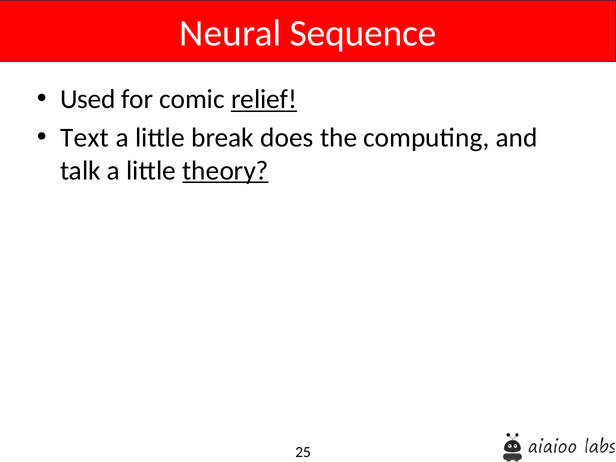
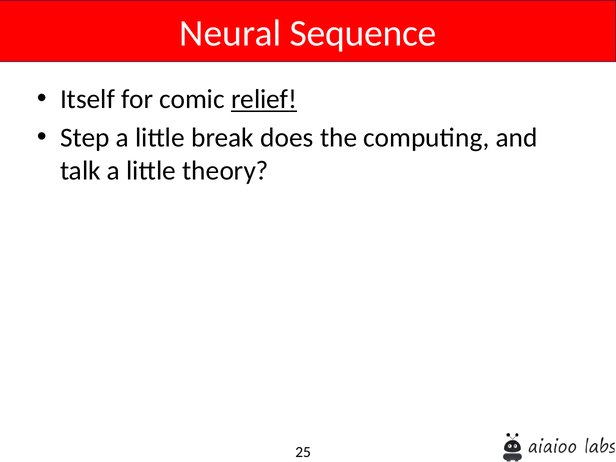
Used: Used -> Itself
Text: Text -> Step
theory underline: present -> none
